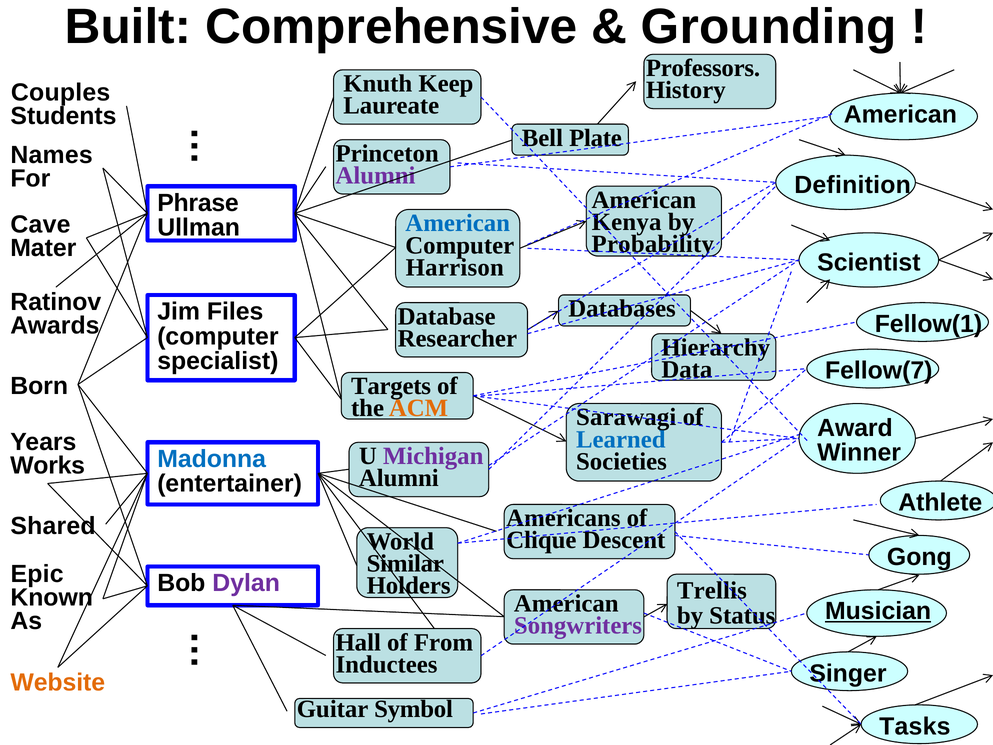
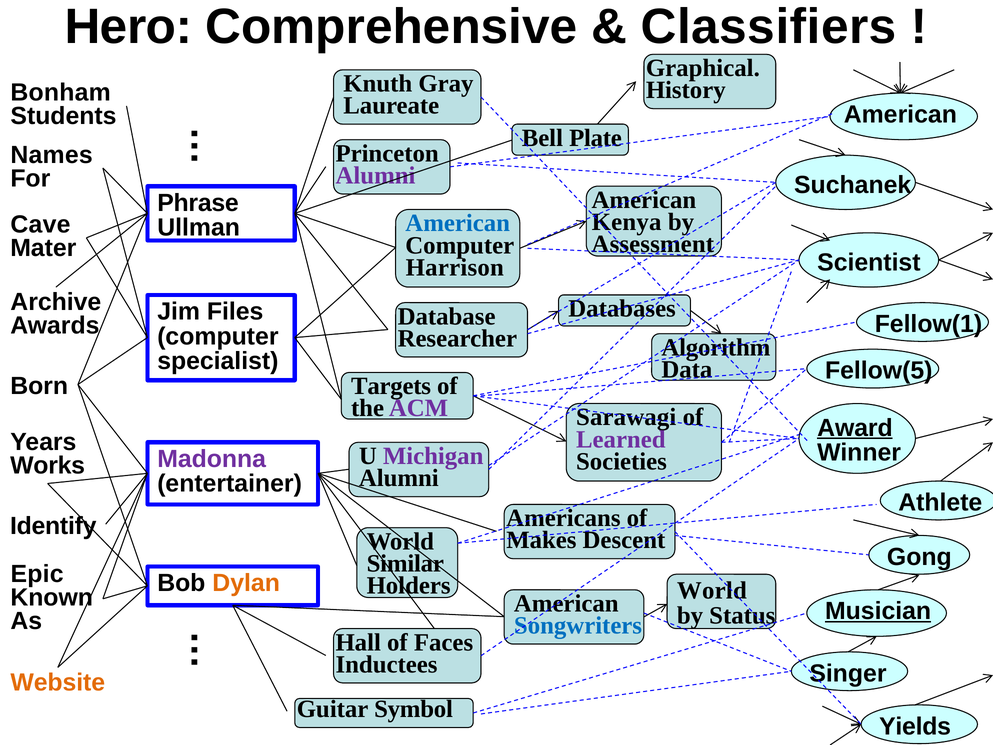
Built: Built -> Hero
Grounding: Grounding -> Classifiers
Professors: Professors -> Graphical
Keep: Keep -> Gray
Couples: Couples -> Bonham
Definition: Definition -> Suchanek
Probability: Probability -> Assessment
Ratinov: Ratinov -> Archive
Hierarchy: Hierarchy -> Algorithm
Fellow(7: Fellow(7 -> Fellow(5
ACM colour: orange -> purple
Award underline: none -> present
Learned colour: blue -> purple
Madonna colour: blue -> purple
Shared: Shared -> Identify
Clique: Clique -> Makes
Dylan colour: purple -> orange
Trellis at (712, 591): Trellis -> World
Songwriters colour: purple -> blue
From: From -> Faces
Tasks: Tasks -> Yields
